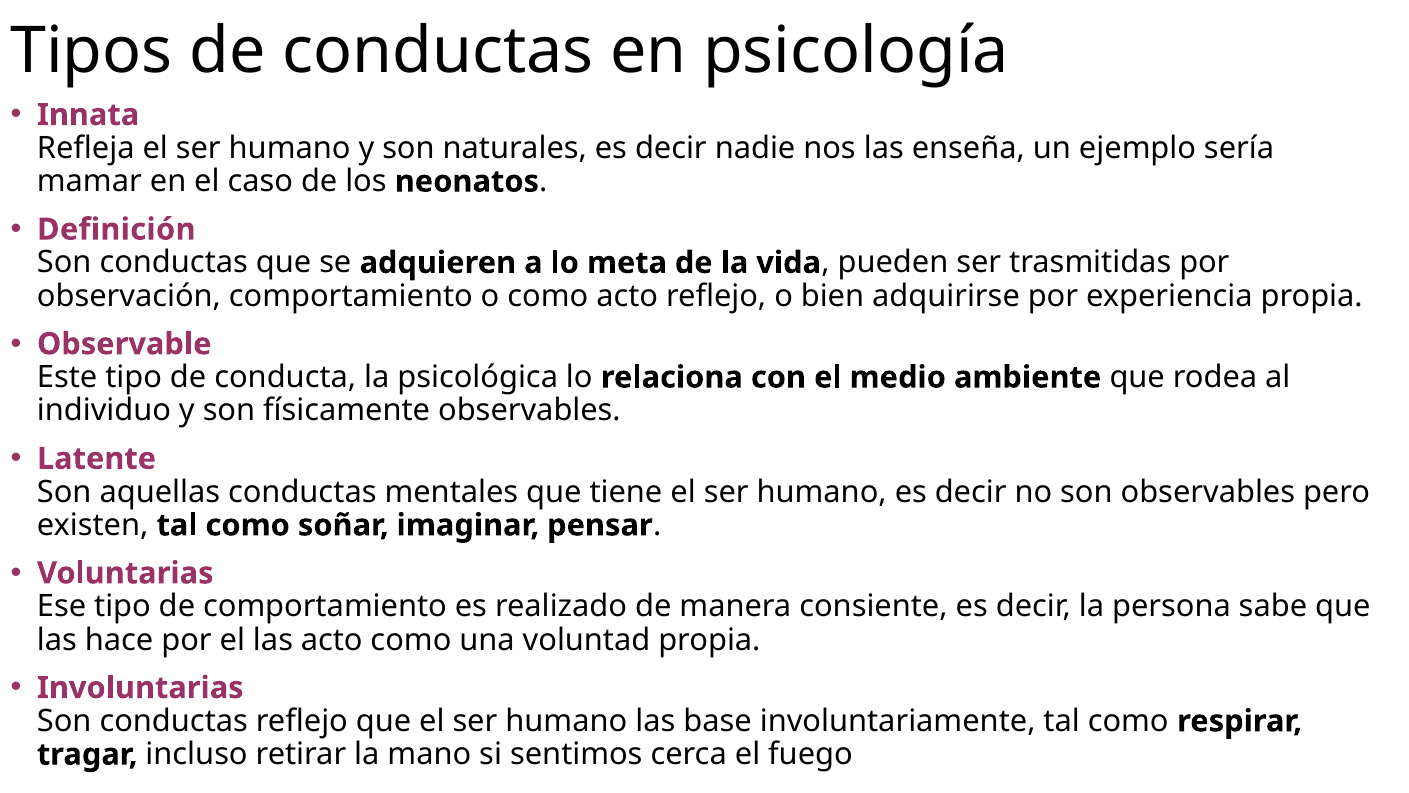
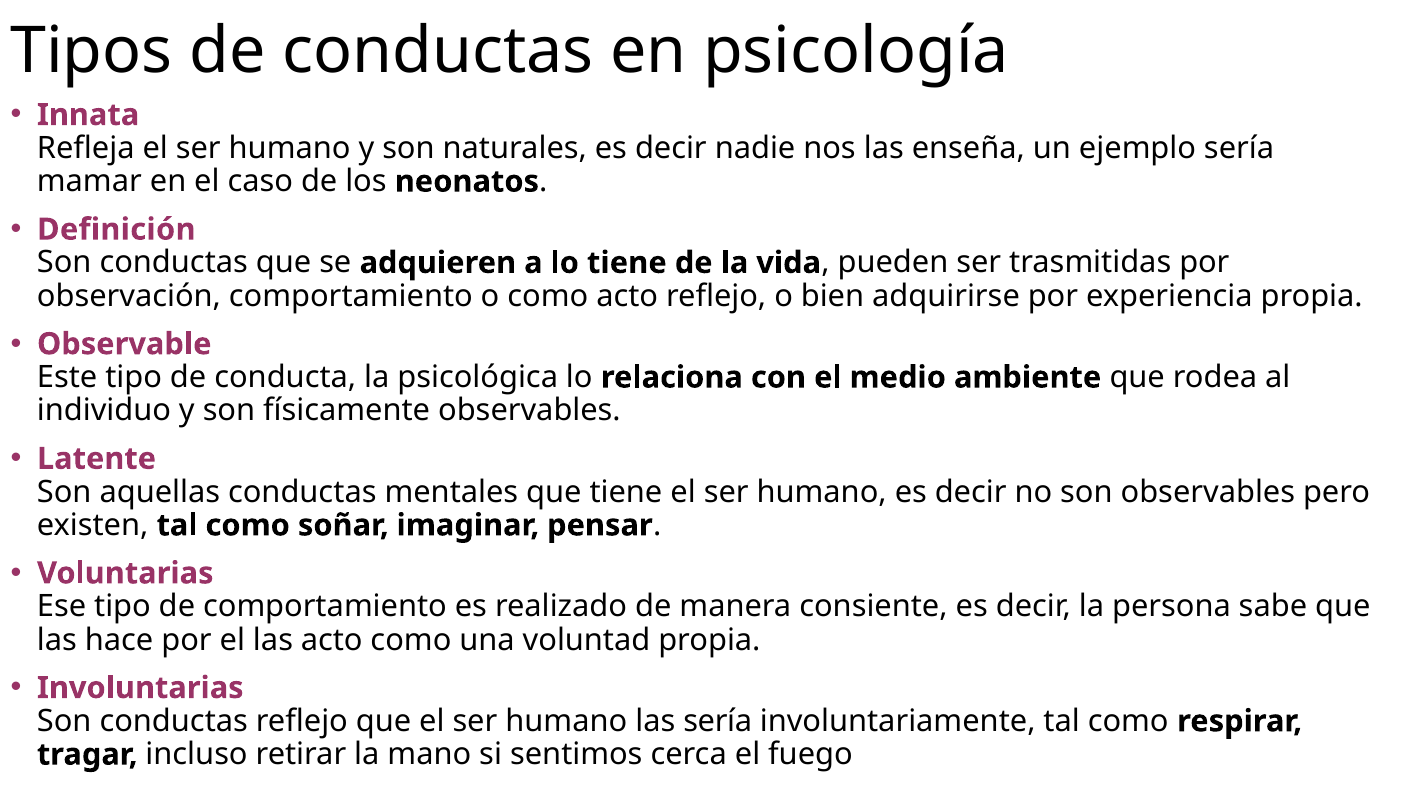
lo meta: meta -> tiene
las base: base -> sería
